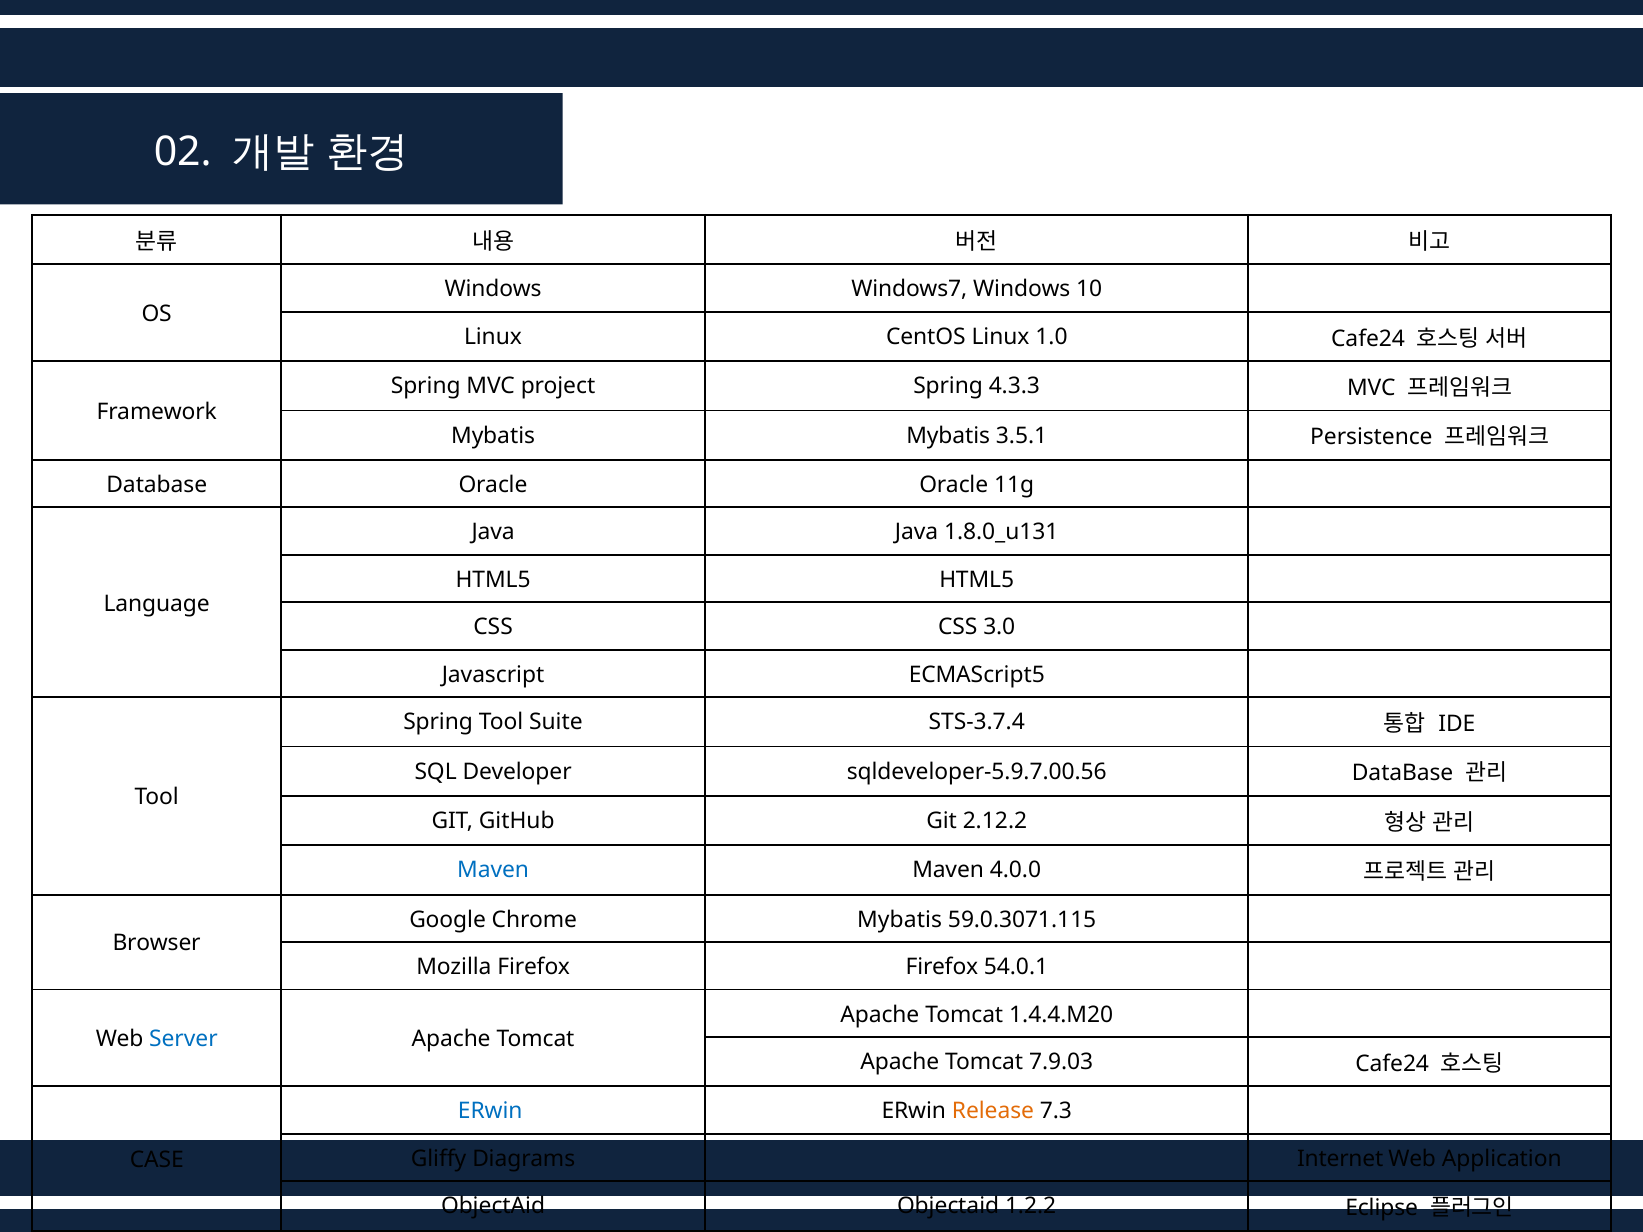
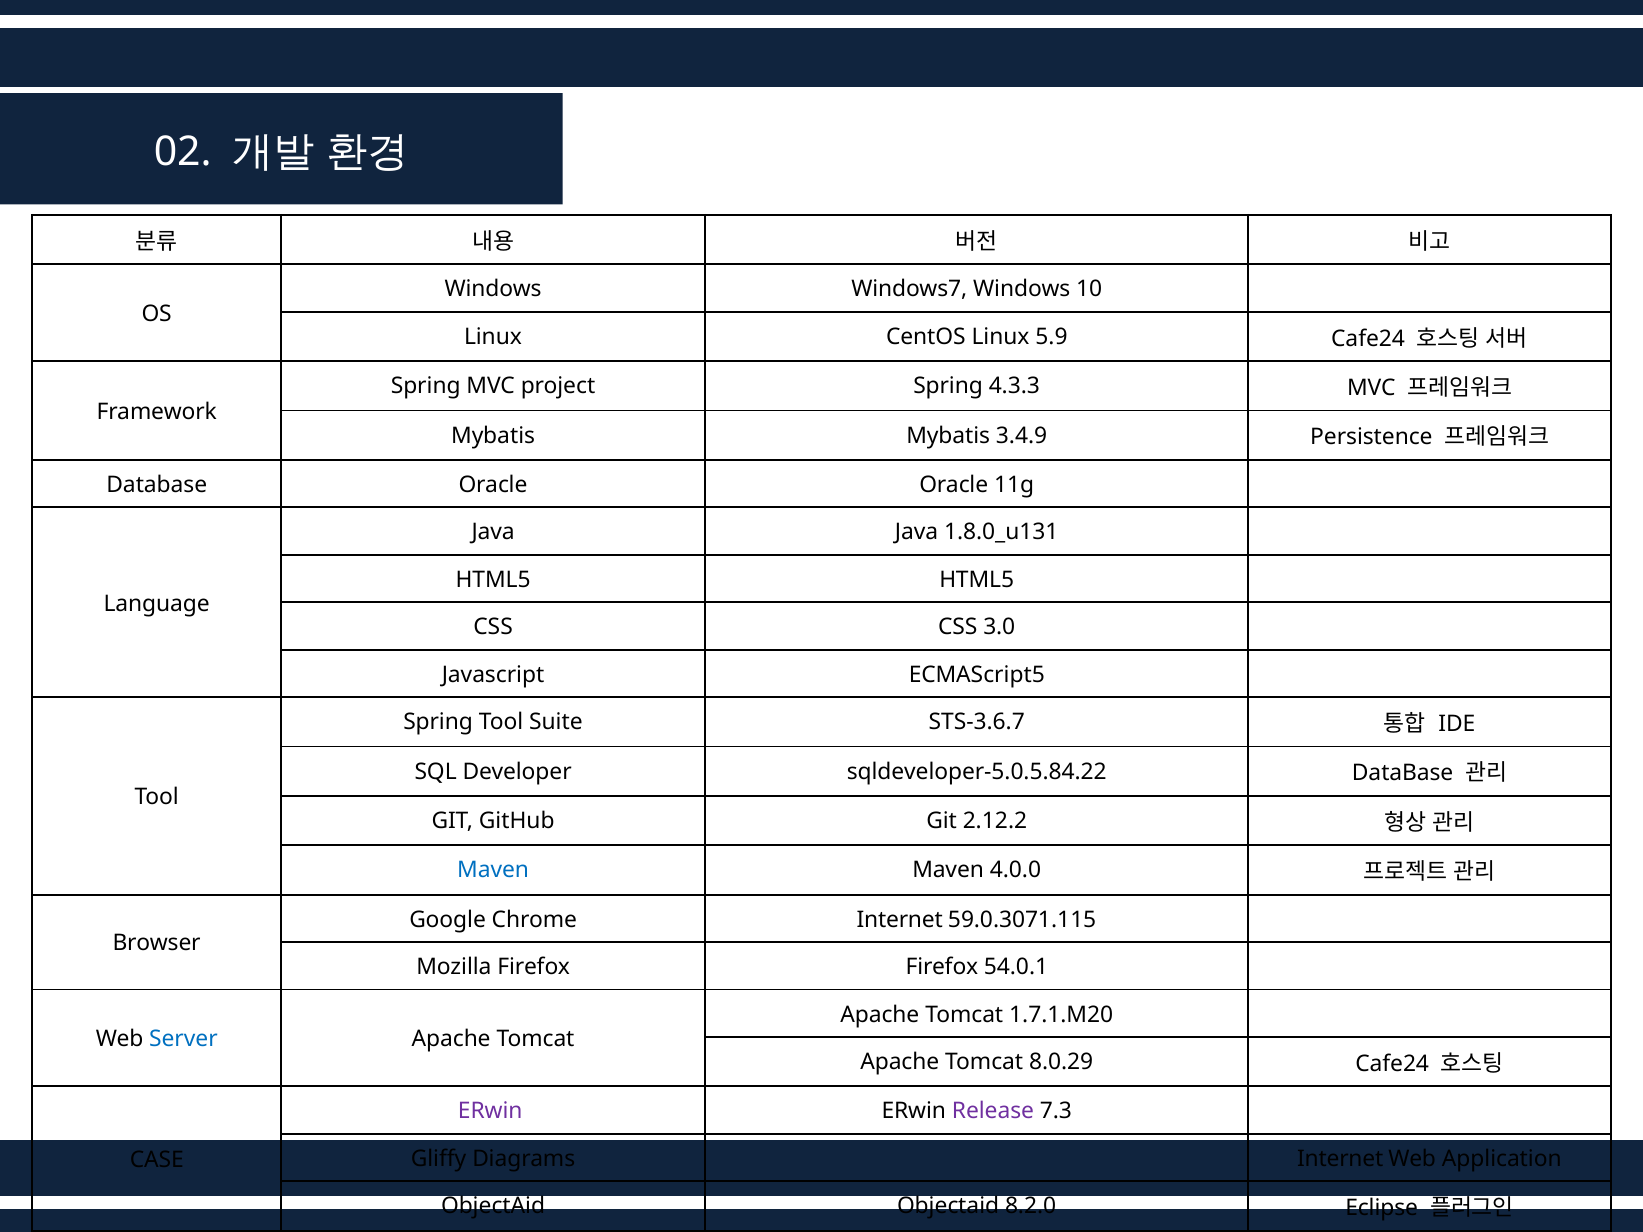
1.0: 1.0 -> 5.9
3.5.1: 3.5.1 -> 3.4.9
STS-3.7.4: STS-3.7.4 -> STS-3.6.7
sqldeveloper-5.9.7.00.56: sqldeveloper-5.9.7.00.56 -> sqldeveloper-5.0.5.84.22
Chrome Mybatis: Mybatis -> Internet
1.4.4.M20: 1.4.4.M20 -> 1.7.1.M20
7.9.03: 7.9.03 -> 8.0.29
ERwin at (490, 1112) colour: blue -> purple
Release colour: orange -> purple
1.2.2: 1.2.2 -> 8.2.0
